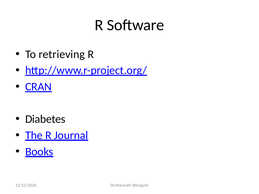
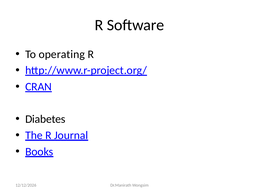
retrieving: retrieving -> operating
